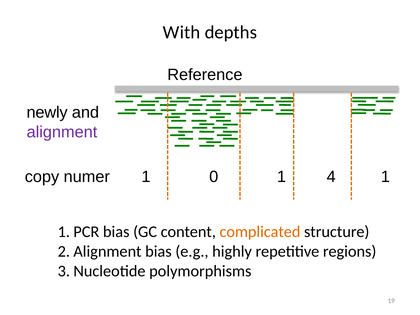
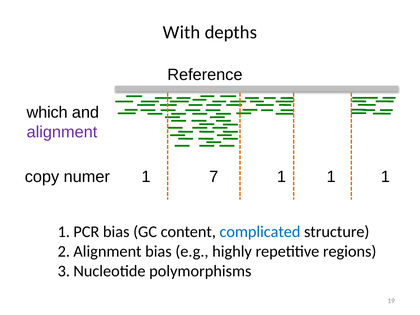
newly: newly -> which
0: 0 -> 7
4 at (331, 177): 4 -> 1
complicated colour: orange -> blue
